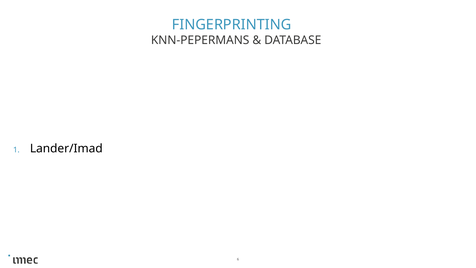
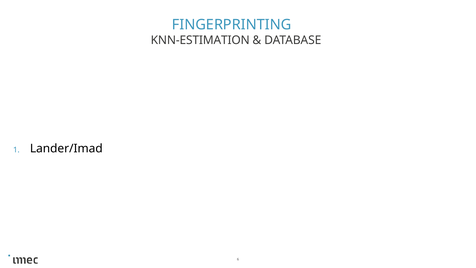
KNN-PEPERMANS: KNN-PEPERMANS -> KNN-ESTIMATION
